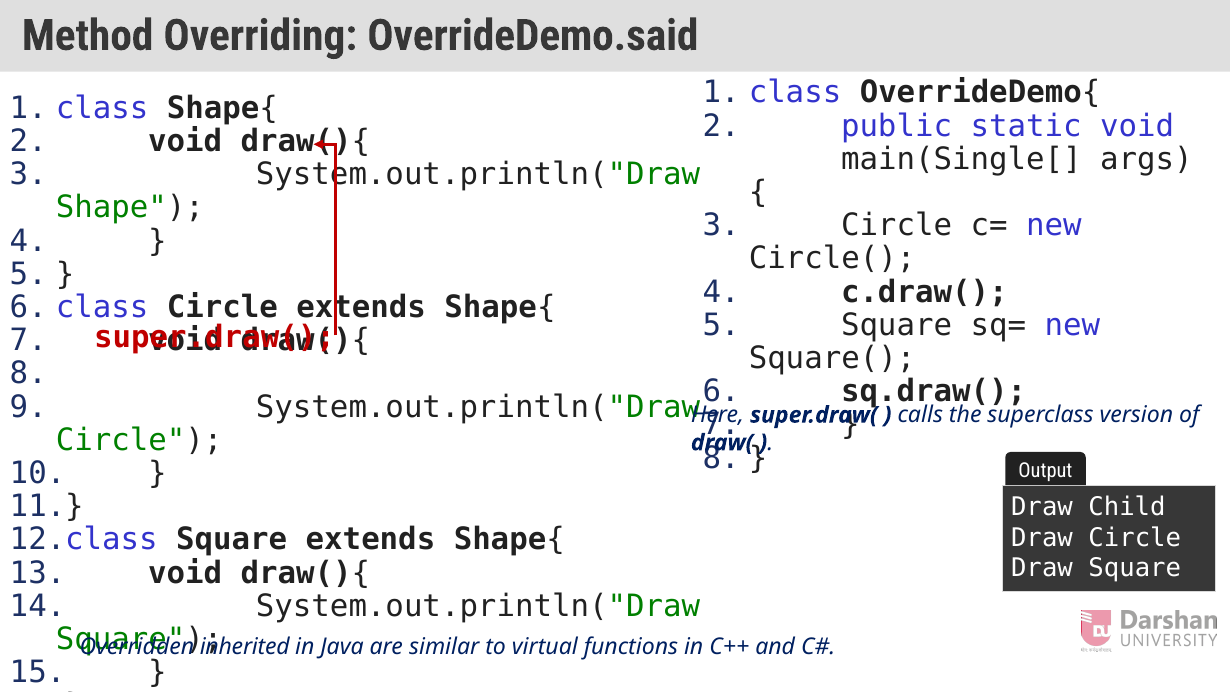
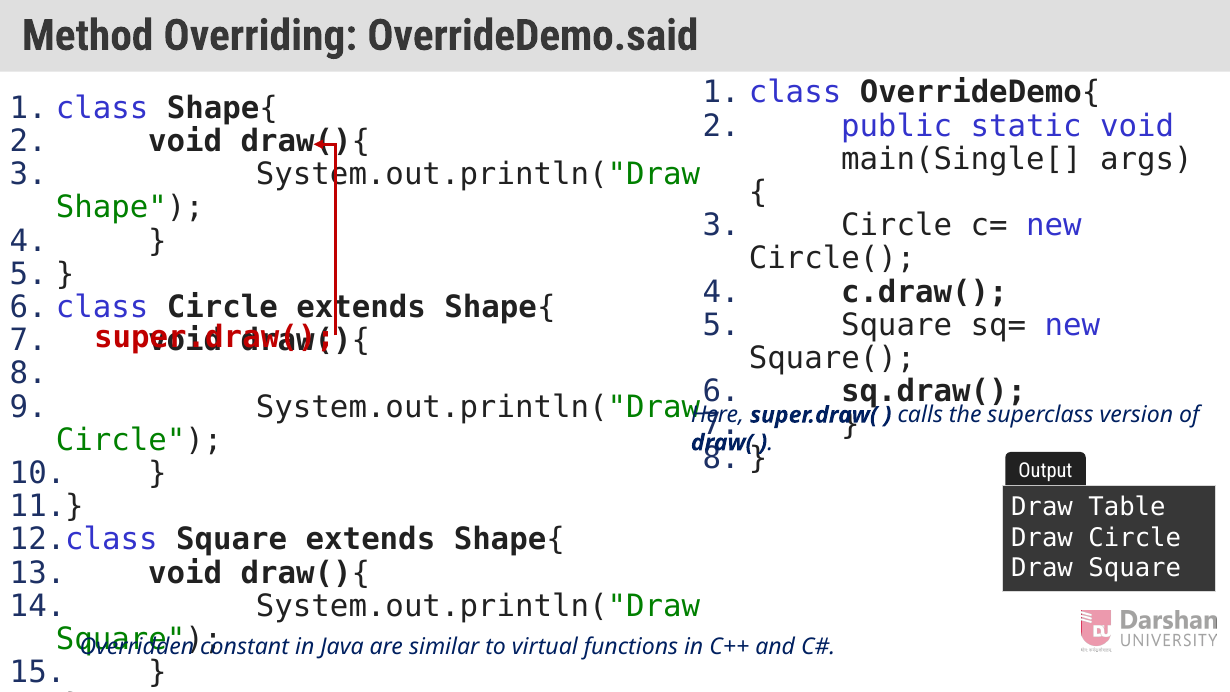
Child: Child -> Table
inherited: inherited -> constant
